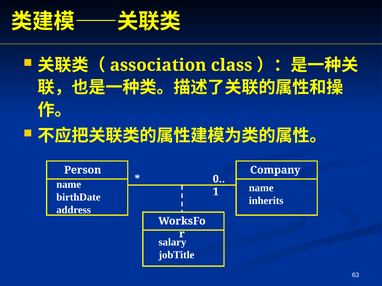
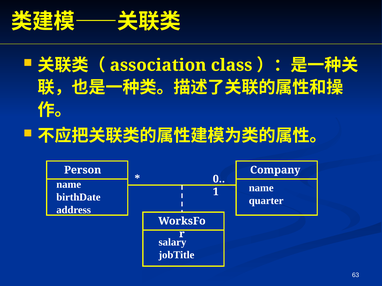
inherits: inherits -> quarter
